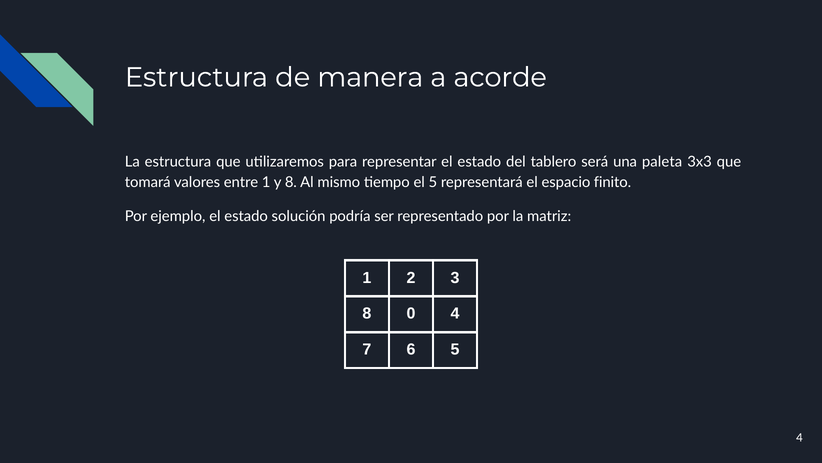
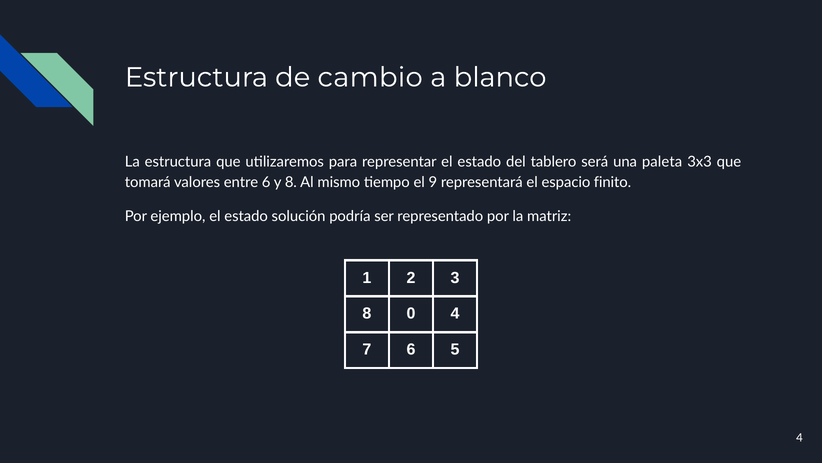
manera: manera -> cambio
acorde: acorde -> blanco
entre 1: 1 -> 6
el 5: 5 -> 9
